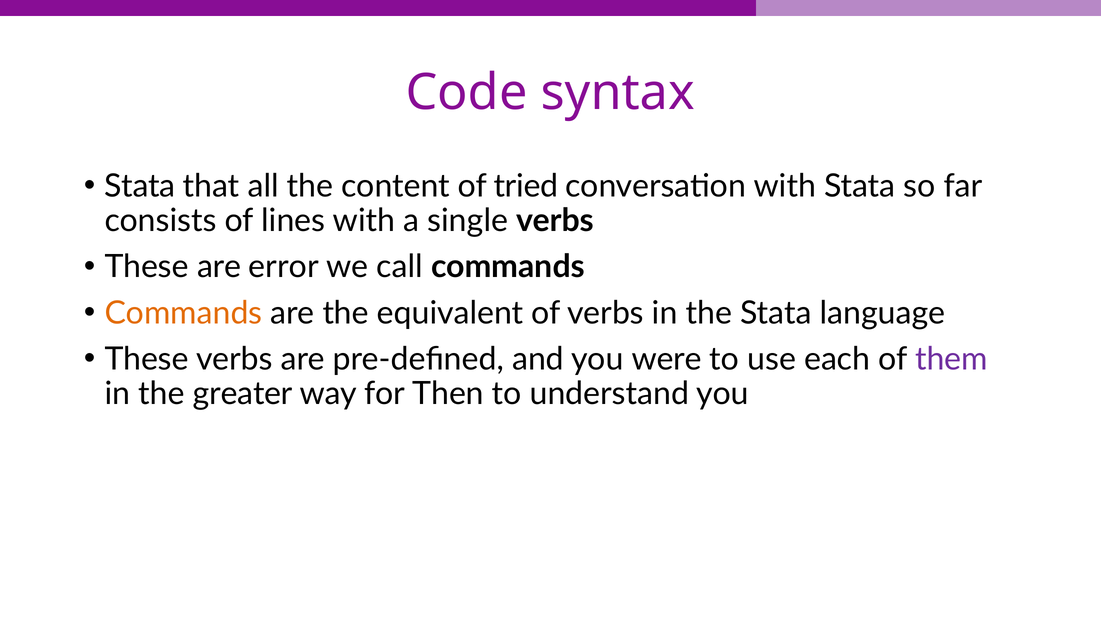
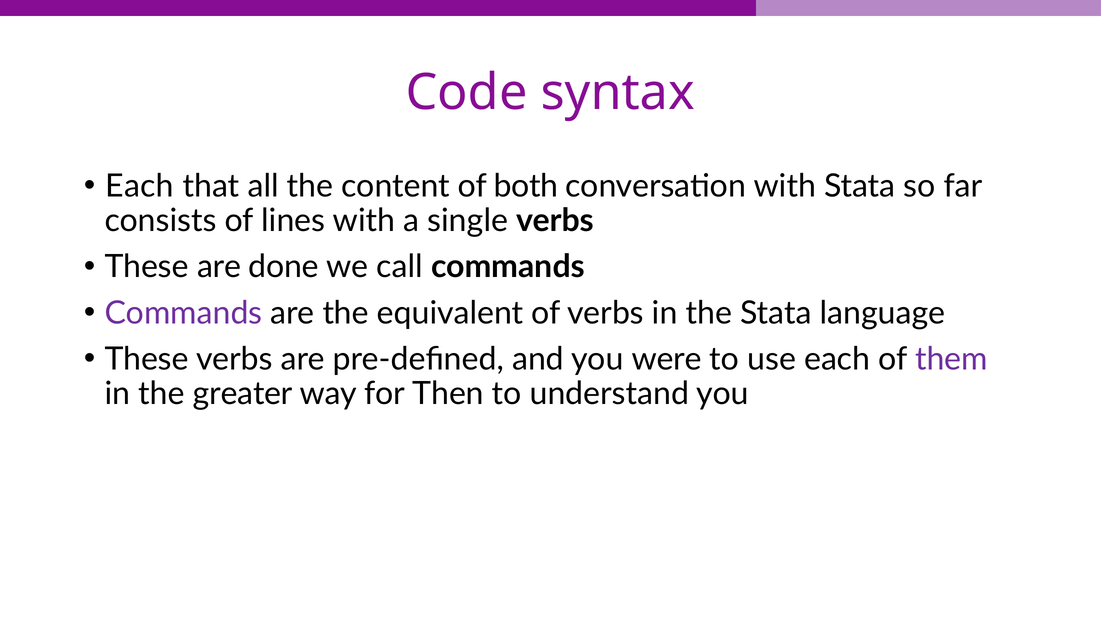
Stata at (140, 186): Stata -> Each
tried: tried -> both
error: error -> done
Commands at (183, 313) colour: orange -> purple
